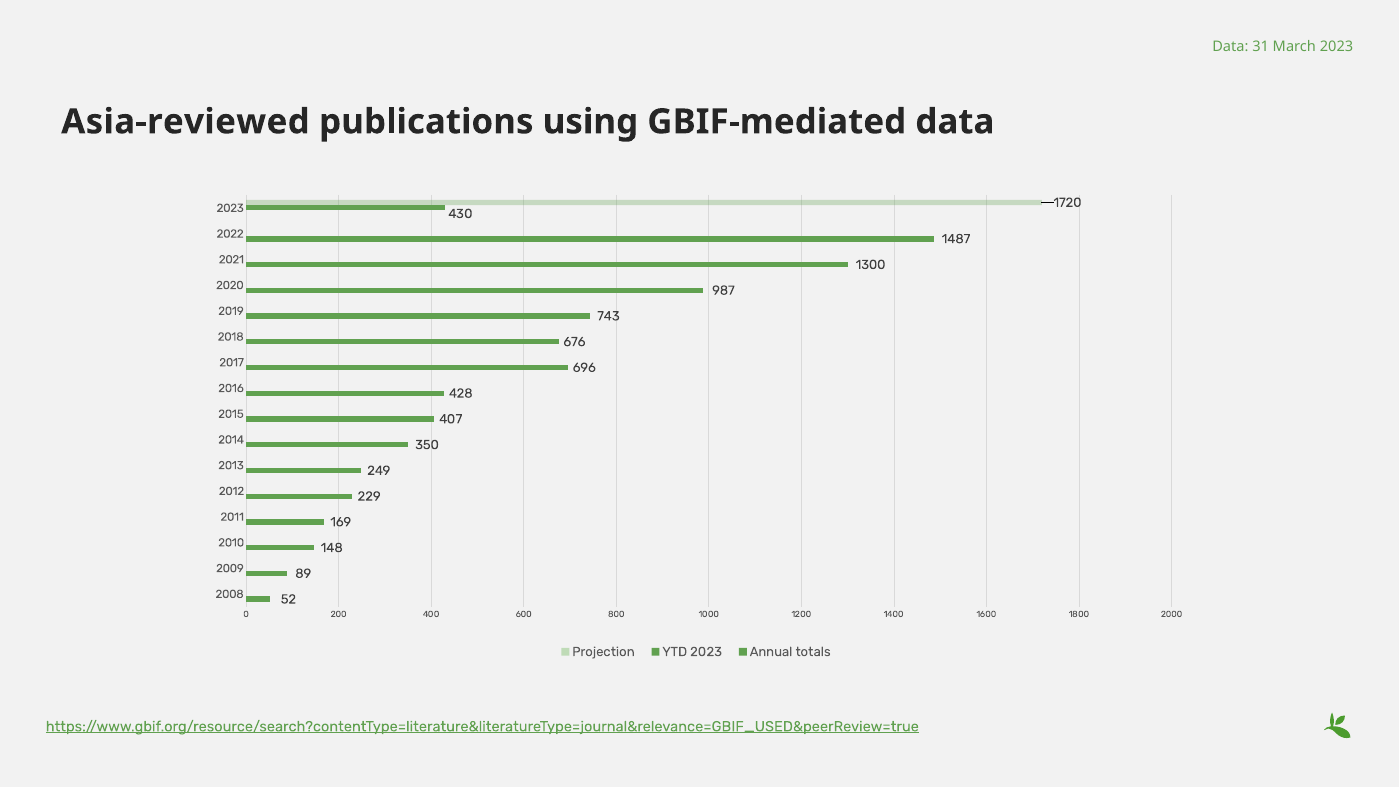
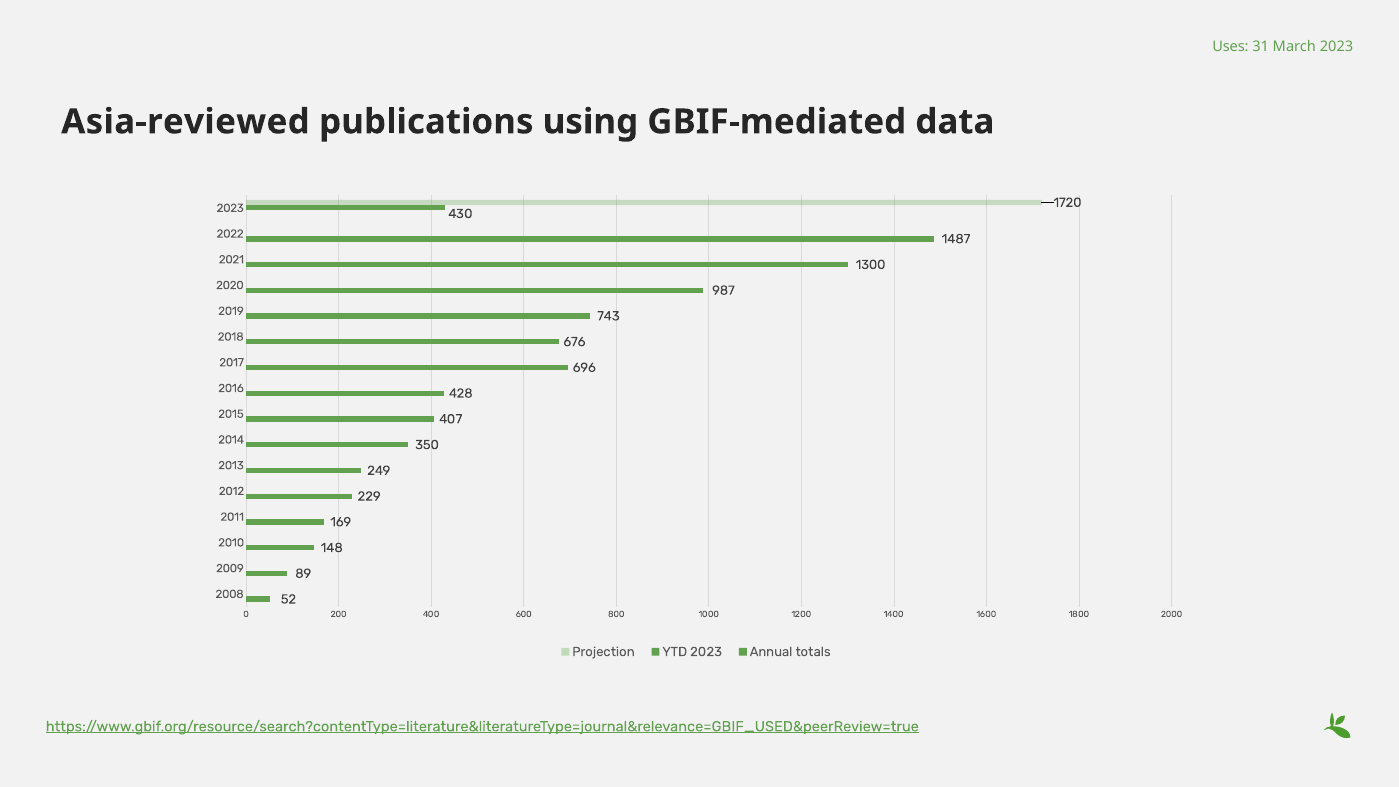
Data at (1230, 47): Data -> Uses
